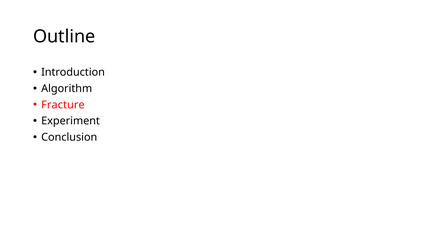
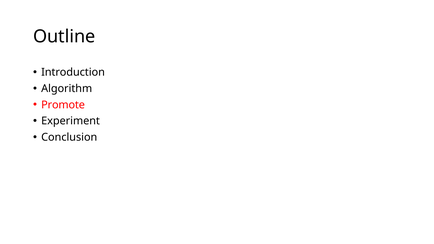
Fracture: Fracture -> Promote
